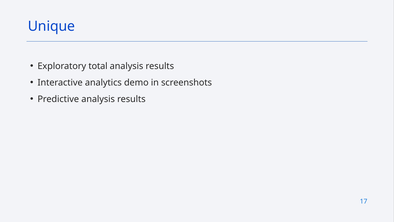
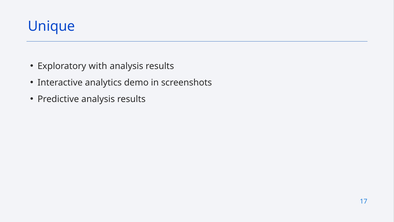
total: total -> with
